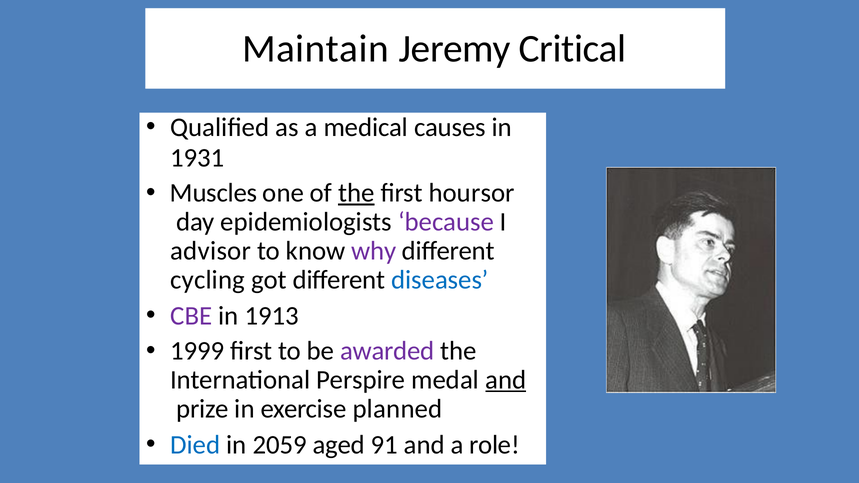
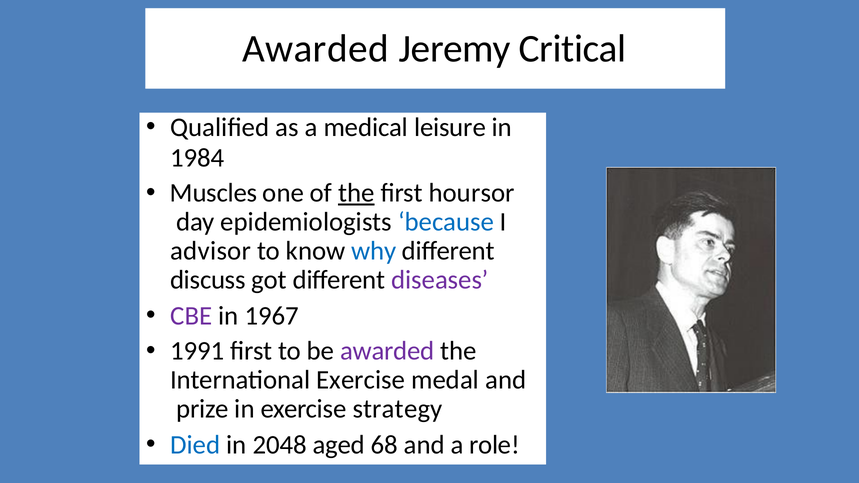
Maintain at (315, 49): Maintain -> Awarded
causes: causes -> leisure
1931: 1931 -> 1984
because colour: purple -> blue
why colour: purple -> blue
cycling: cycling -> discuss
diseases colour: blue -> purple
1913: 1913 -> 1967
1999: 1999 -> 1991
International Perspire: Perspire -> Exercise
and at (506, 380) underline: present -> none
planned: planned -> strategy
2059: 2059 -> 2048
91: 91 -> 68
